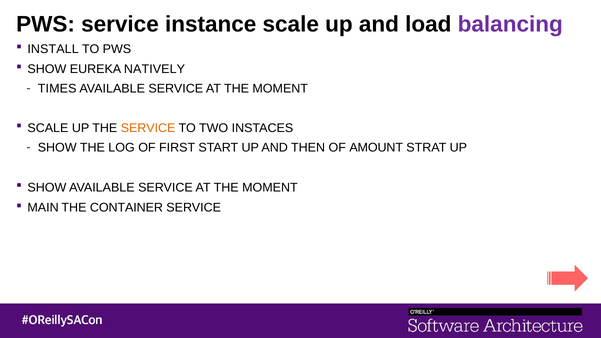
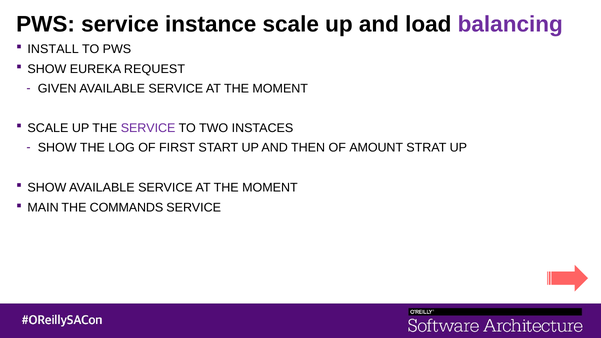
NATIVELY: NATIVELY -> REQUEST
TIMES: TIMES -> GIVEN
SERVICE at (148, 128) colour: orange -> purple
CONTAINER: CONTAINER -> COMMANDS
